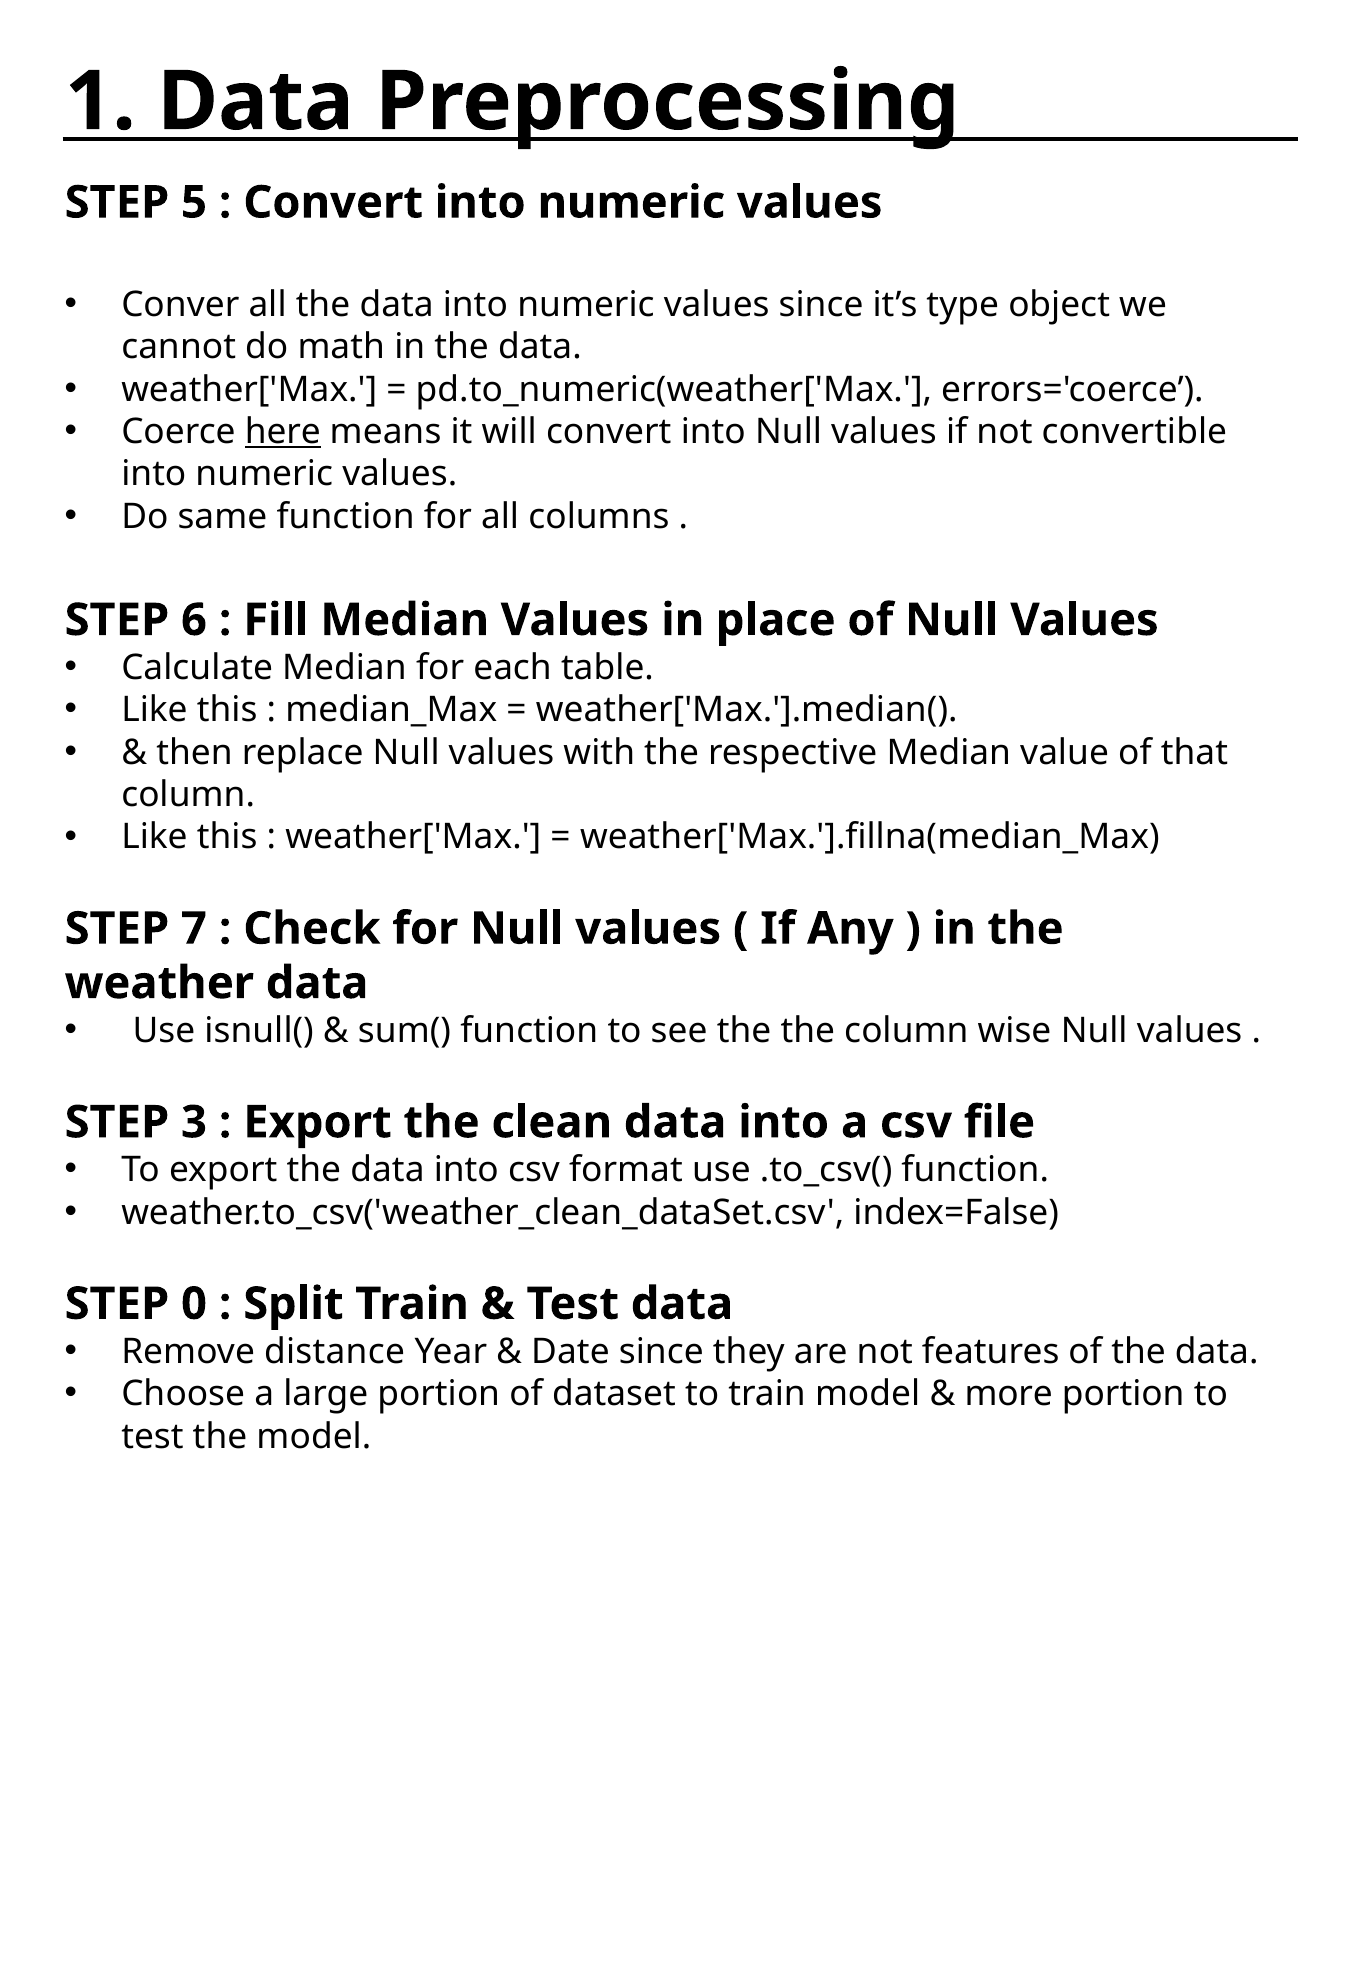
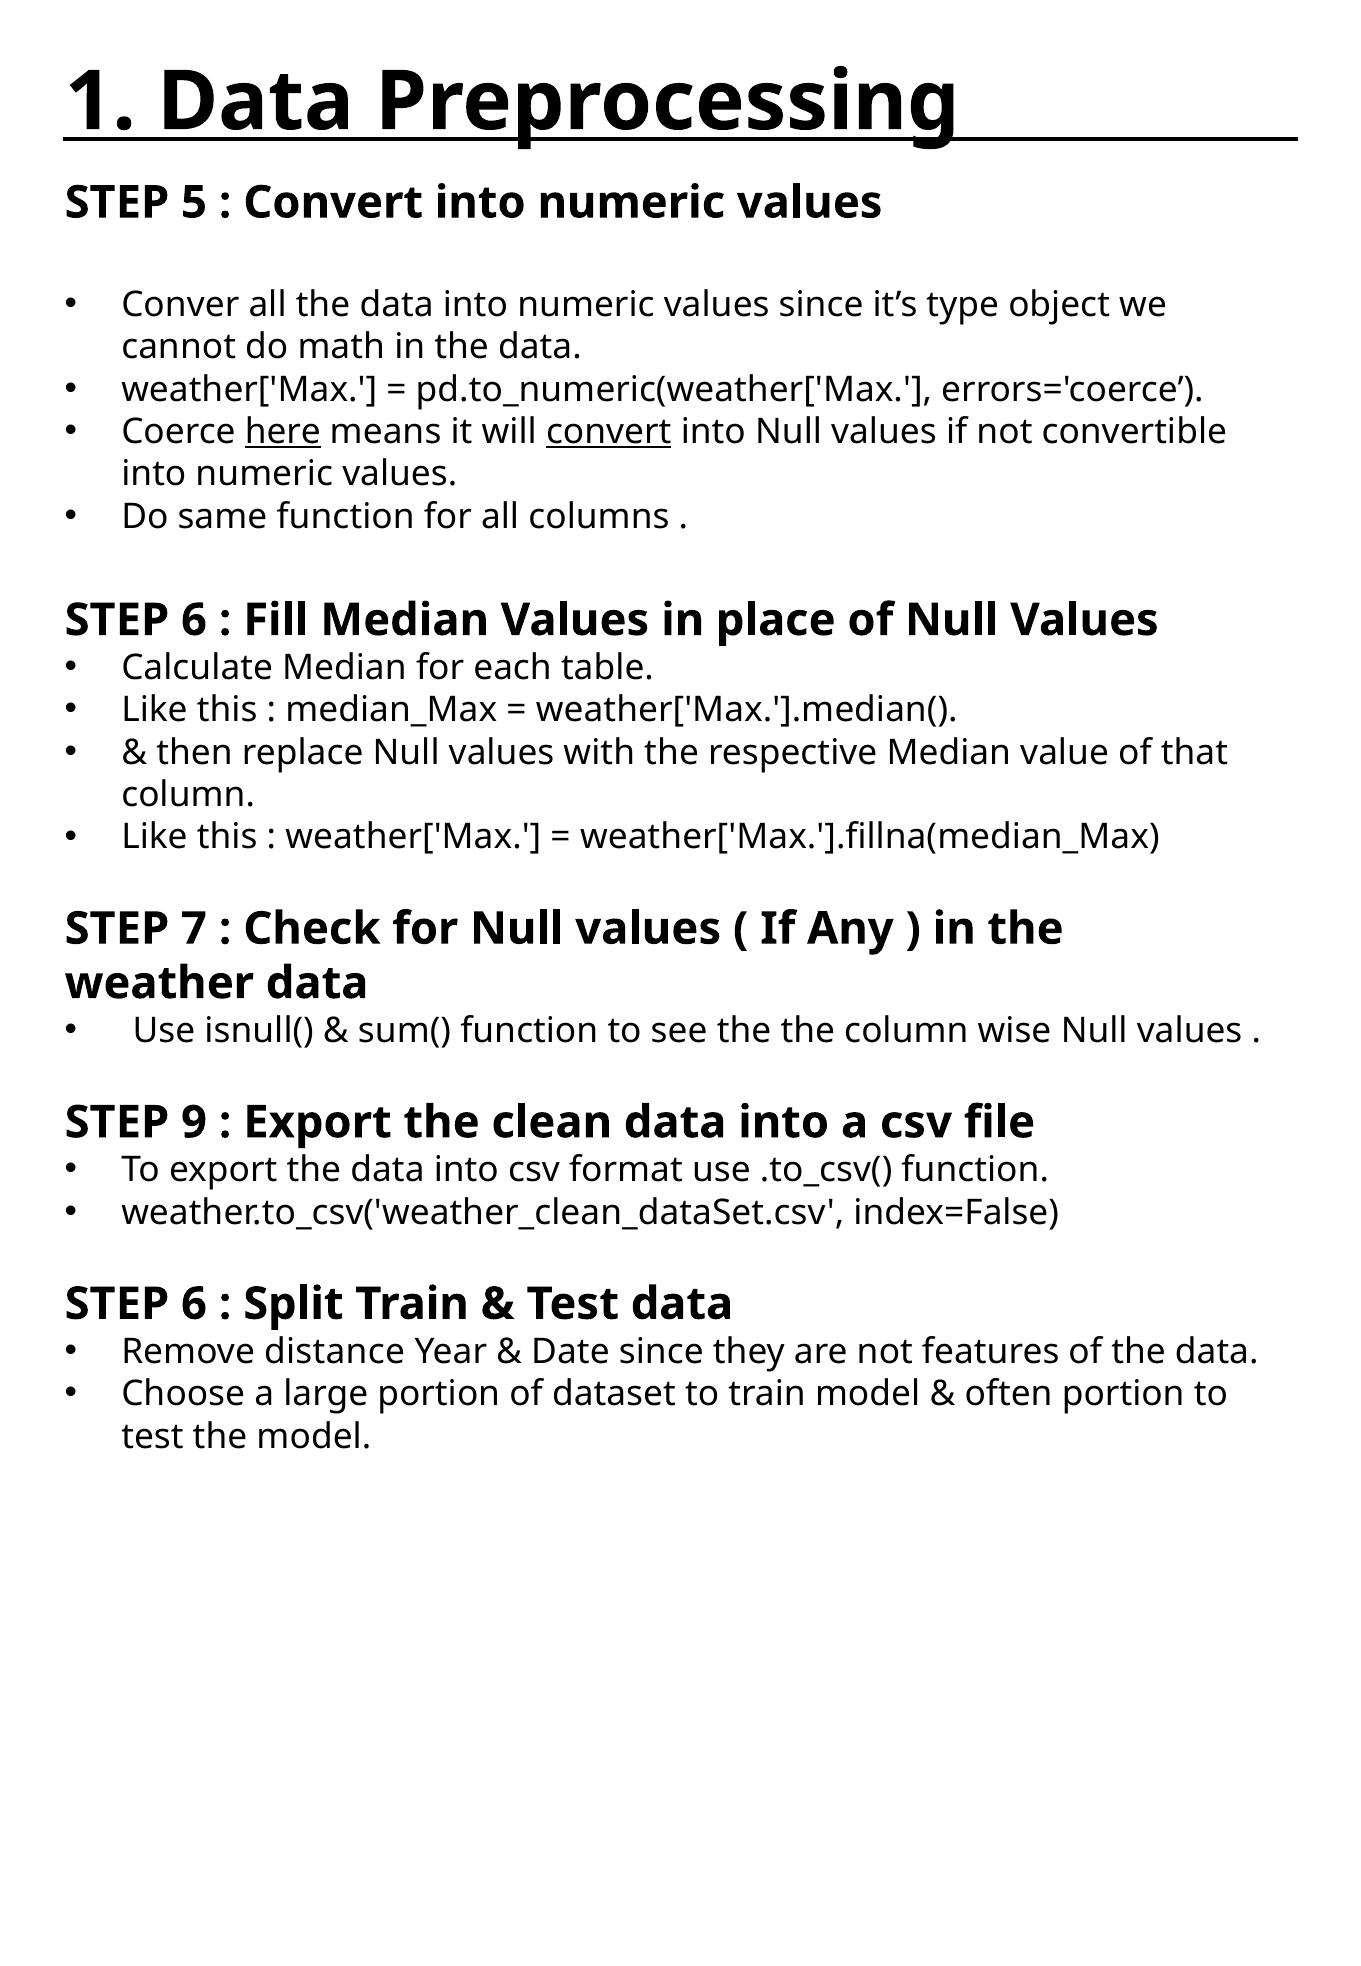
convert at (609, 432) underline: none -> present
3: 3 -> 9
0 at (194, 1304): 0 -> 6
more: more -> often
